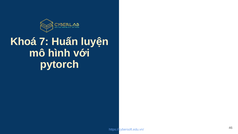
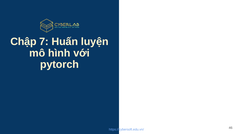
Khoá: Khoá -> Chập
